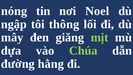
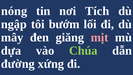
Noel: Noel -> Tích
thông: thông -> bướm
mịt colour: light green -> pink
hằng: hằng -> xứng
